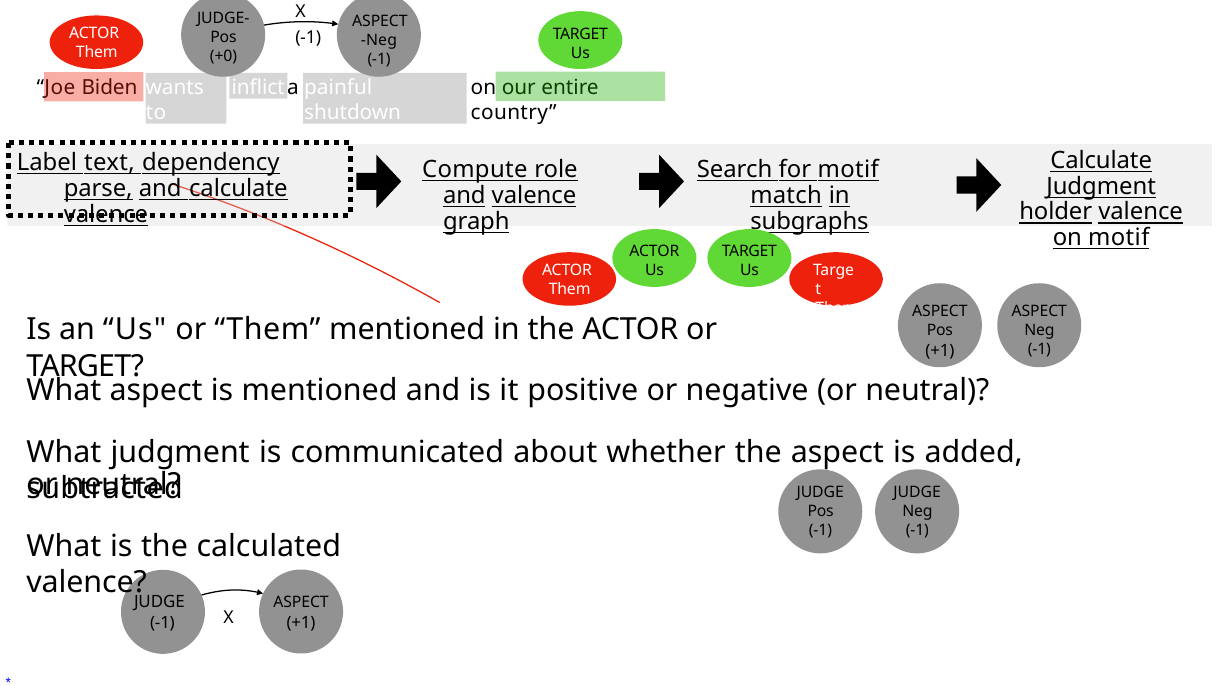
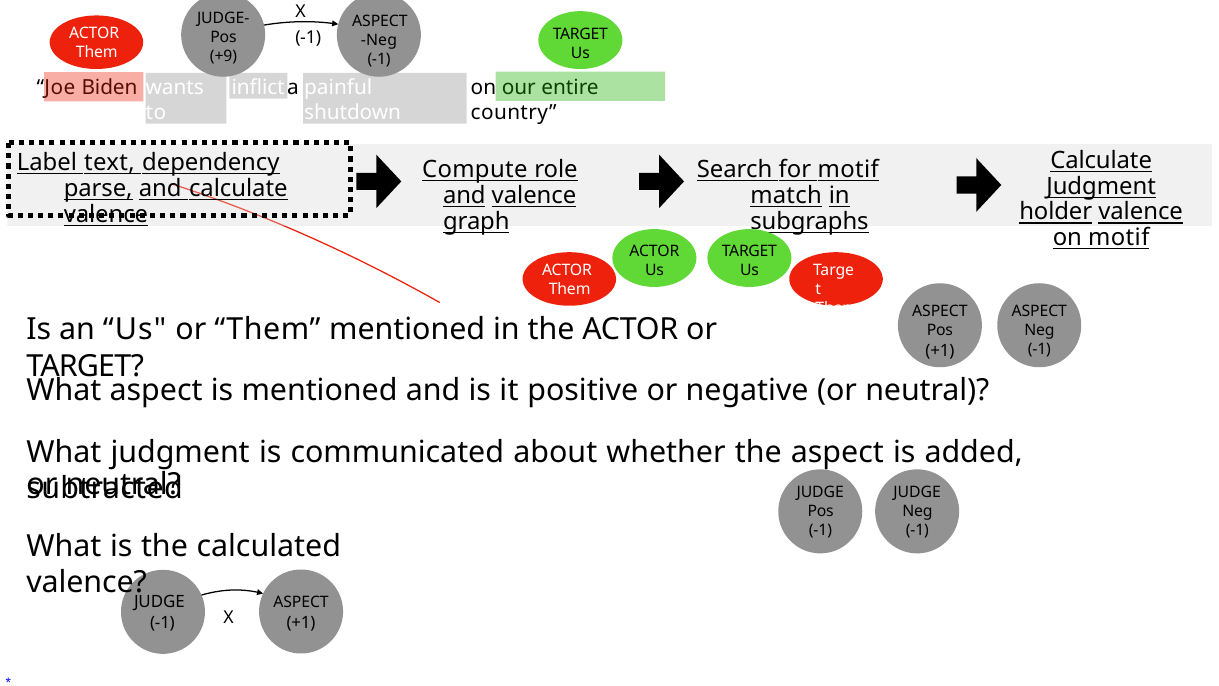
+0: +0 -> +9
